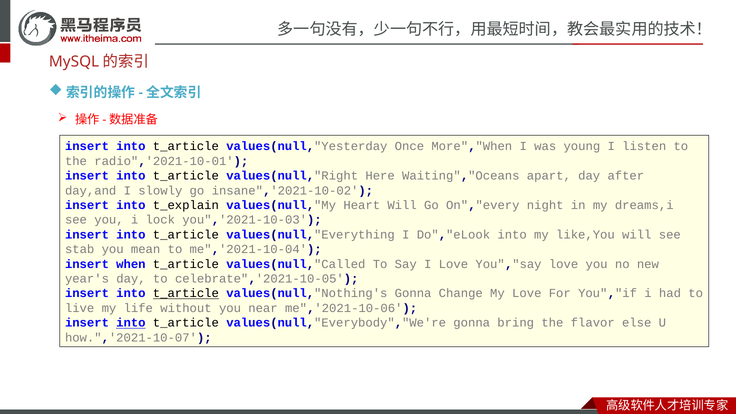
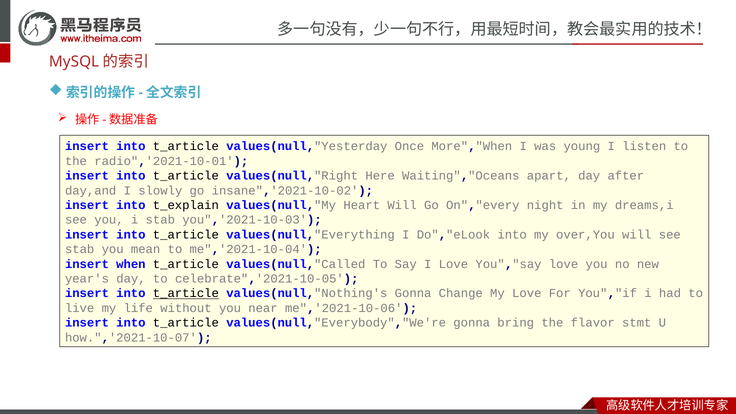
i lock: lock -> stab
like,You: like,You -> over,You
into at (131, 323) underline: present -> none
else: else -> stmt
